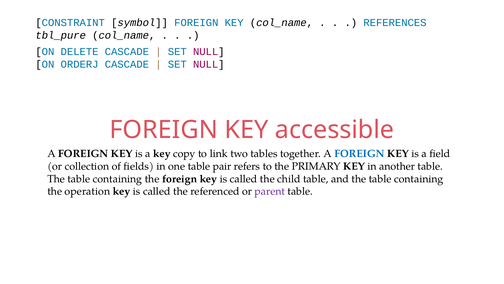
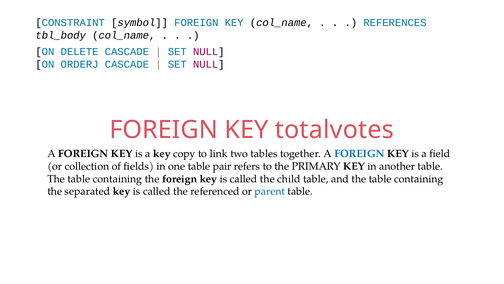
tbl_pure: tbl_pure -> tbl_body
accessible: accessible -> totalvotes
operation: operation -> separated
parent colour: purple -> blue
